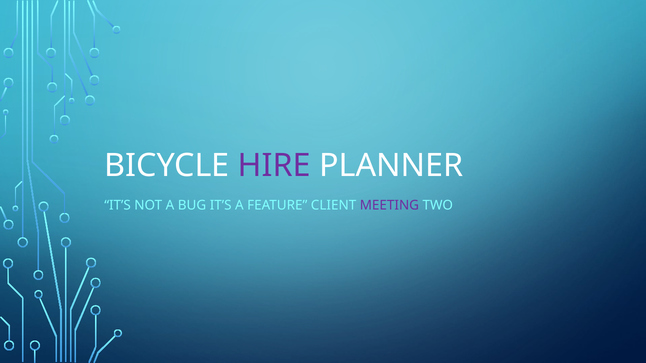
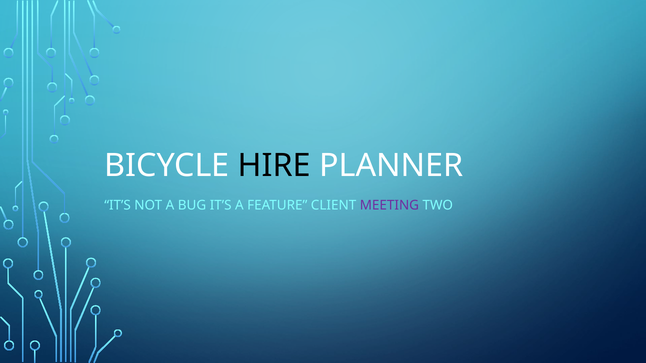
HIRE colour: purple -> black
